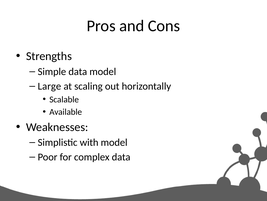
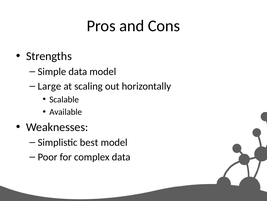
with: with -> best
